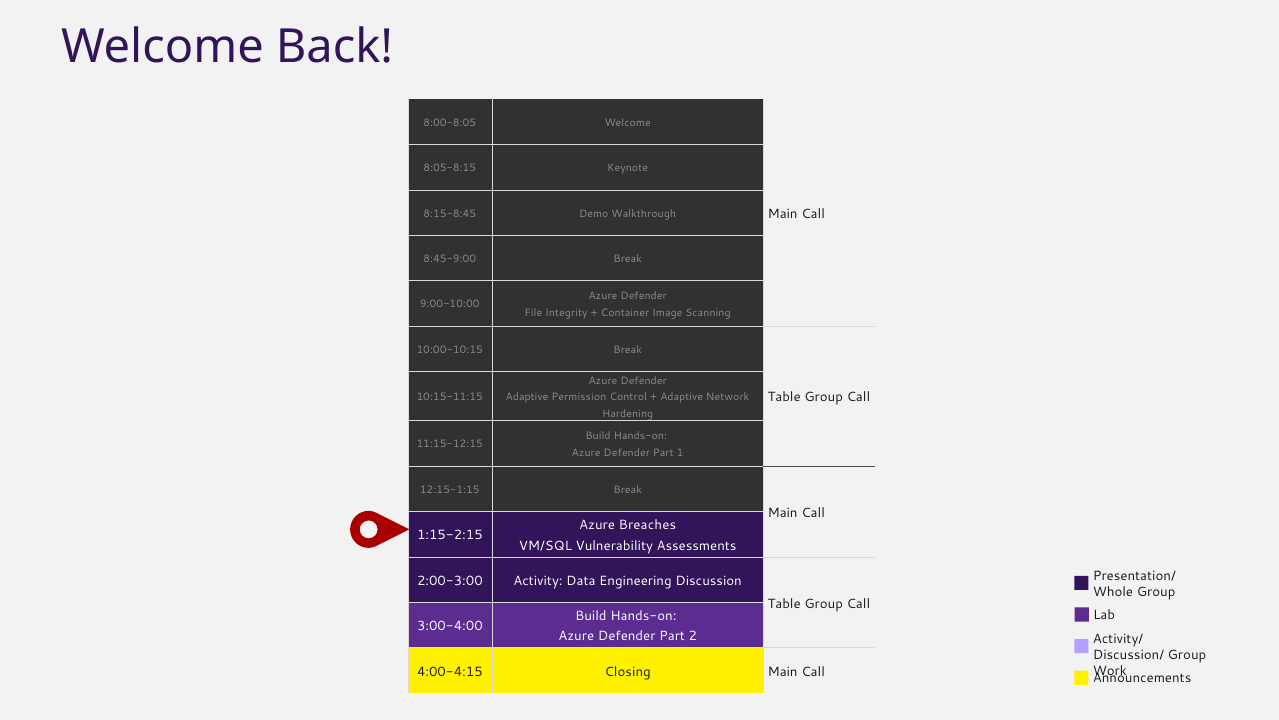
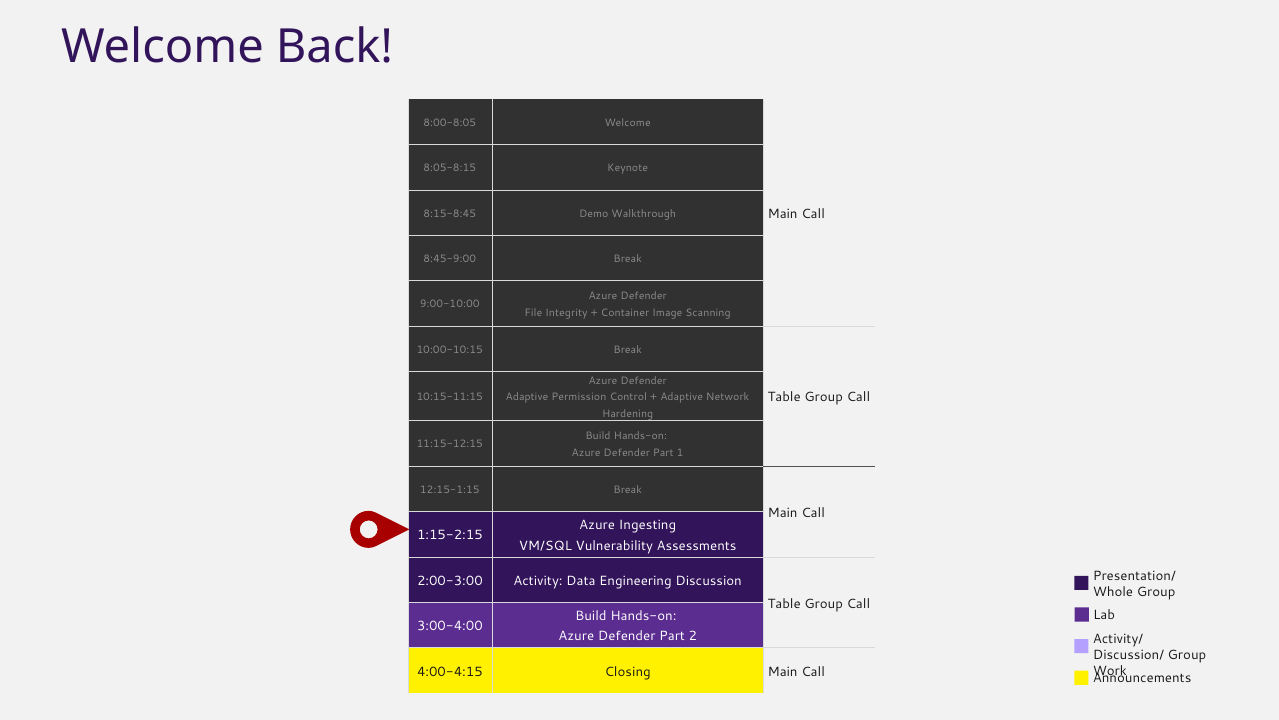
Breaches: Breaches -> Ingesting
